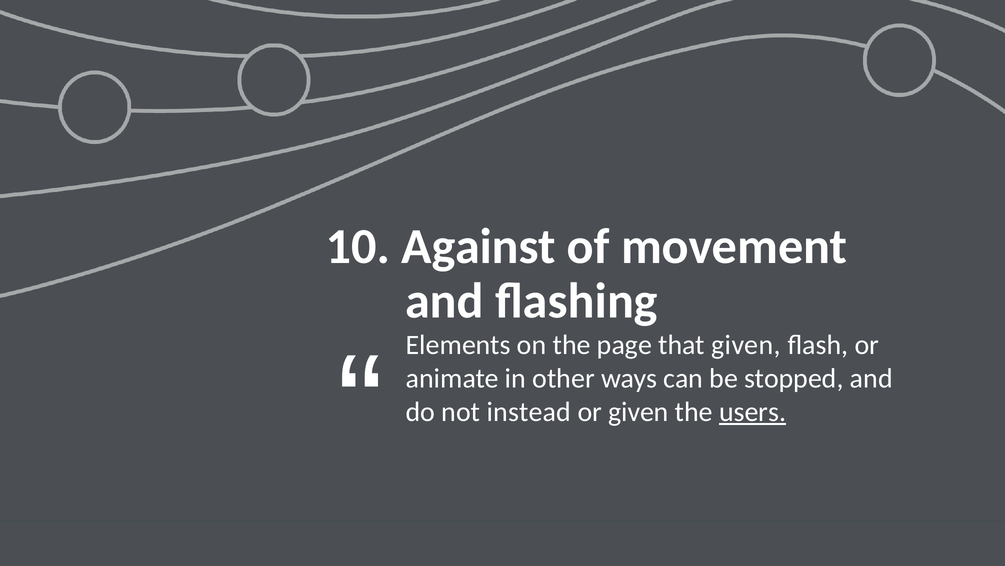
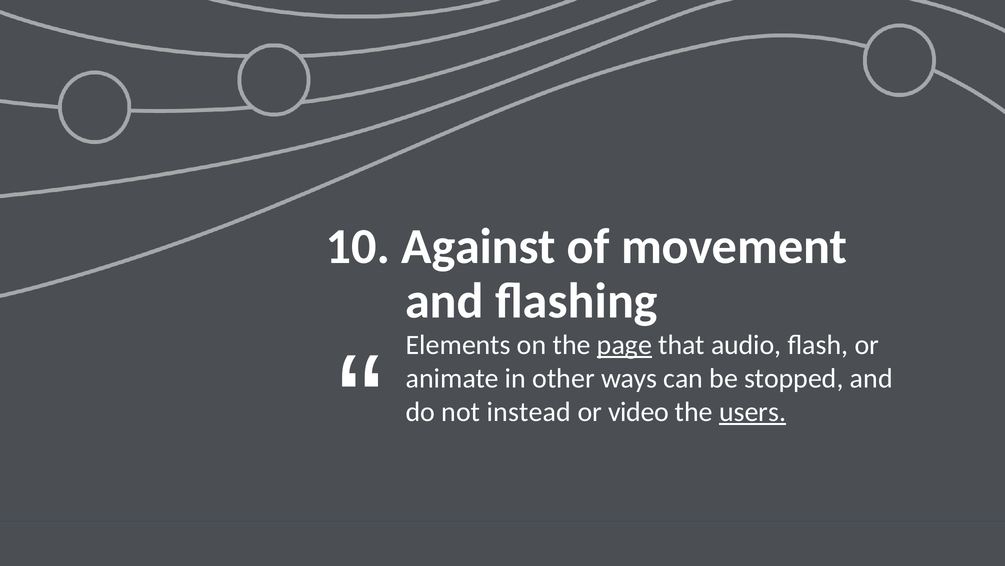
page underline: none -> present
that given: given -> audio
or given: given -> video
